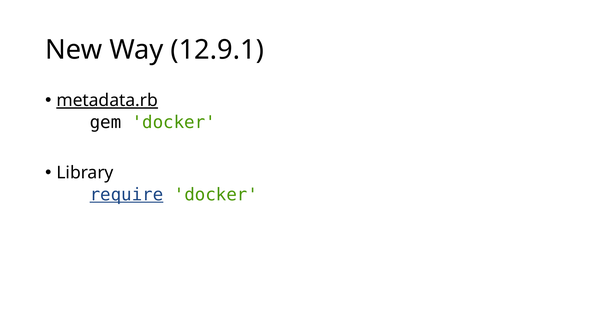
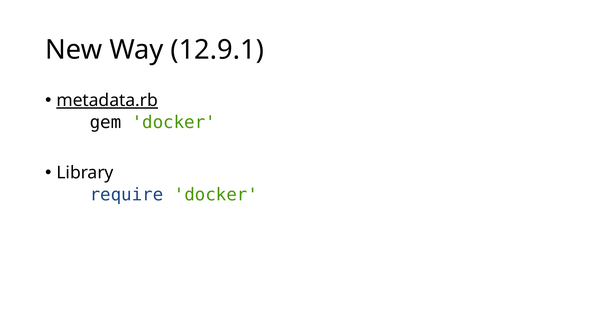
require underline: present -> none
